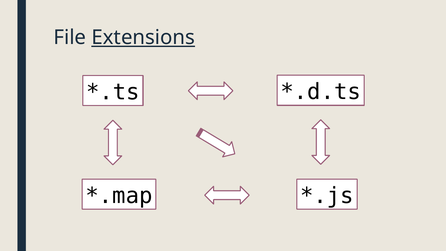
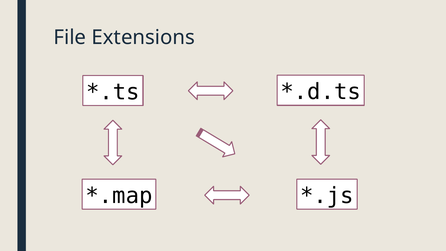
Extensions underline: present -> none
